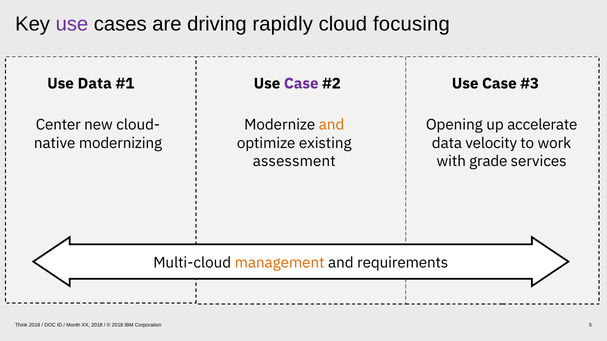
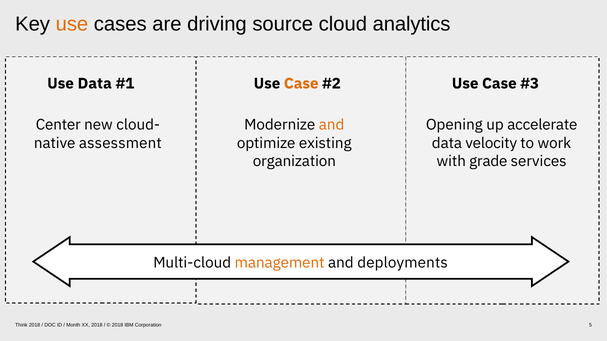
use at (72, 24) colour: purple -> orange
rapidly: rapidly -> source
focusing: focusing -> analytics
Case at (301, 84) colour: purple -> orange
modernizing: modernizing -> assessment
assessment: assessment -> organization
requirements: requirements -> deployments
